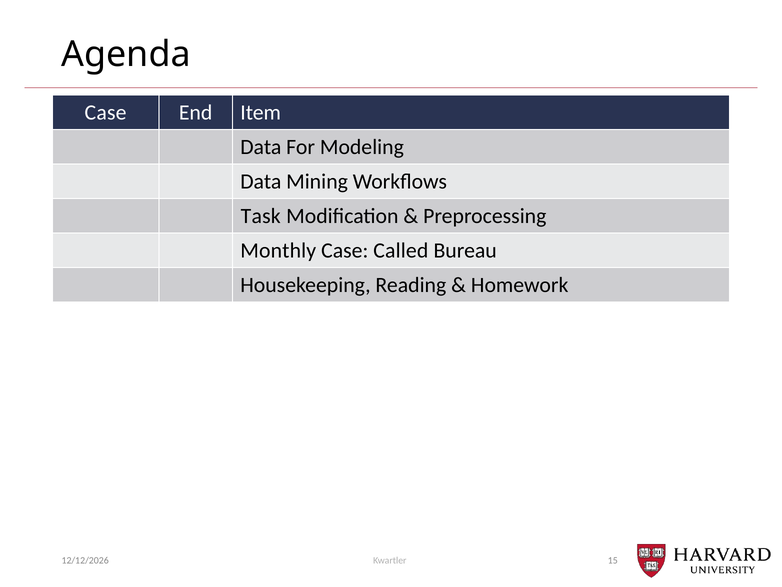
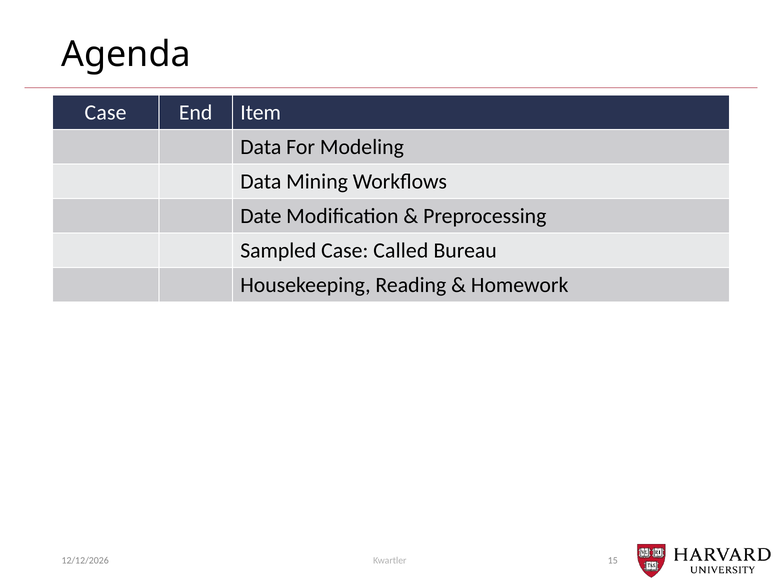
Task: Task -> Date
Monthly: Monthly -> Sampled
